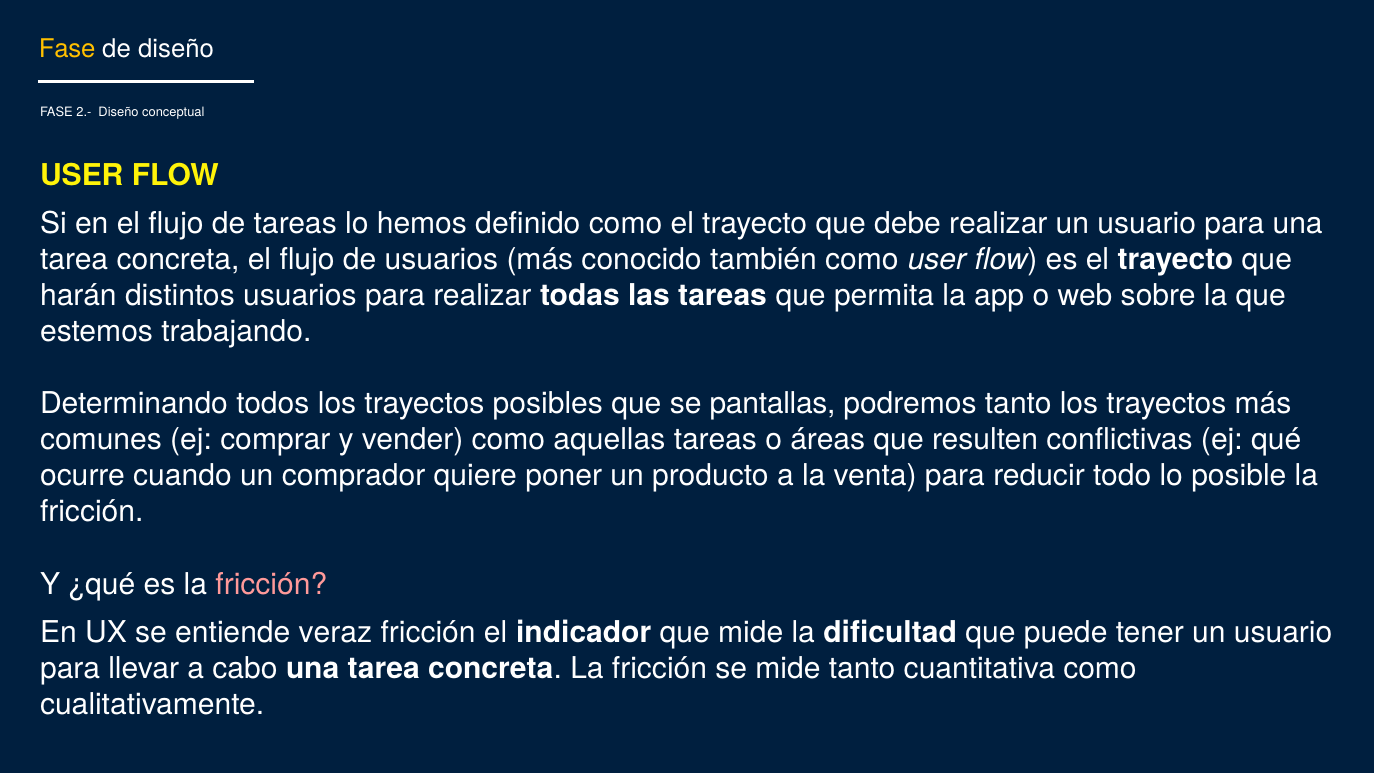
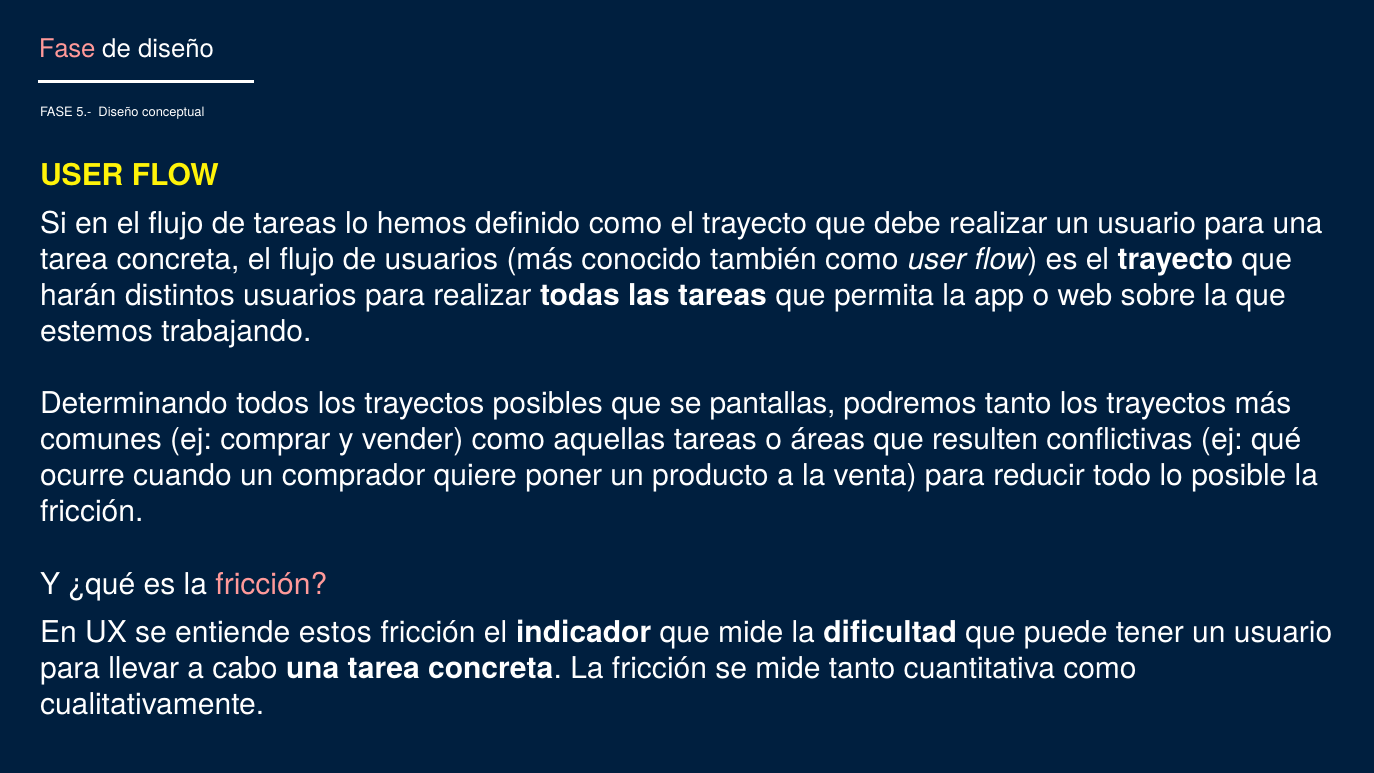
Fase at (67, 49) colour: yellow -> pink
2.-: 2.- -> 5.-
veraz: veraz -> estos
